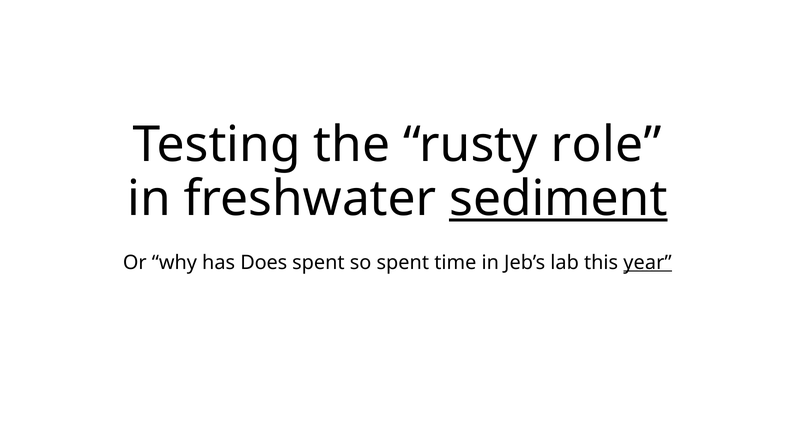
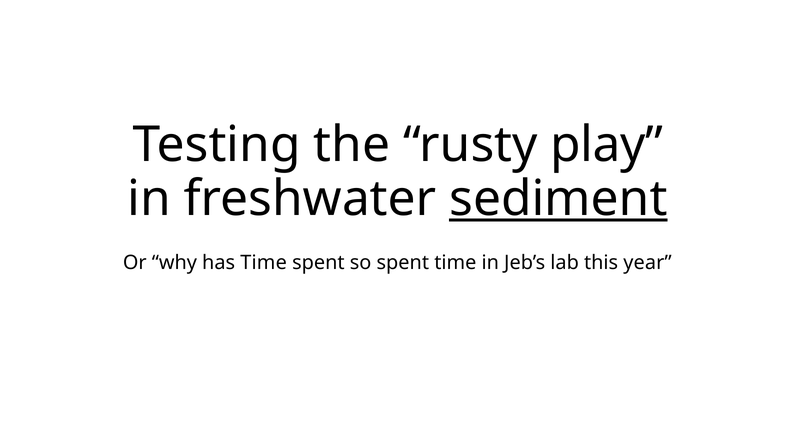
role: role -> play
has Does: Does -> Time
year underline: present -> none
